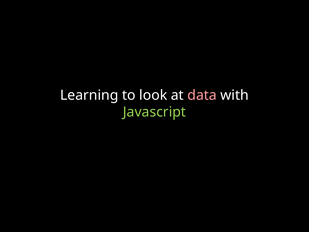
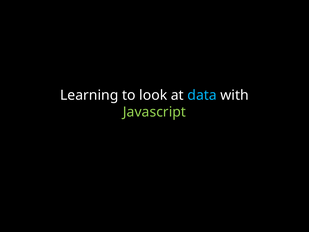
data colour: pink -> light blue
